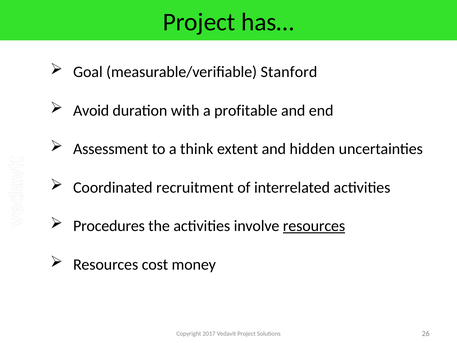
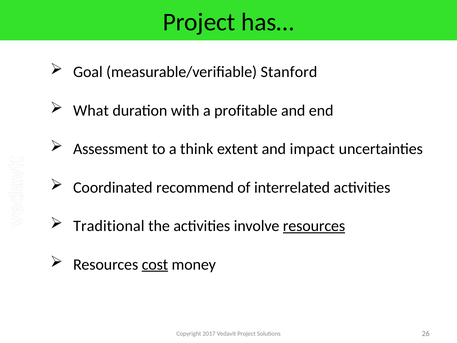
Avoid: Avoid -> What
hidden: hidden -> impact
recruitment: recruitment -> recommend
Procedures: Procedures -> Traditional
cost underline: none -> present
